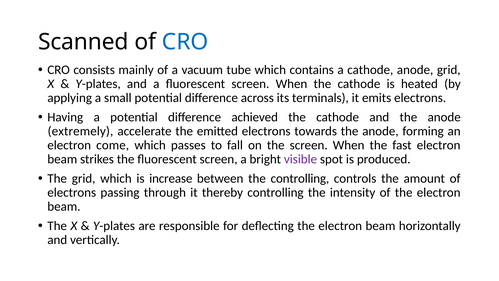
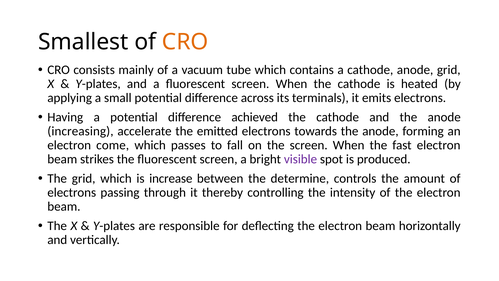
Scanned: Scanned -> Smallest
CRO at (185, 42) colour: blue -> orange
extremely: extremely -> increasing
the controlling: controlling -> determine
